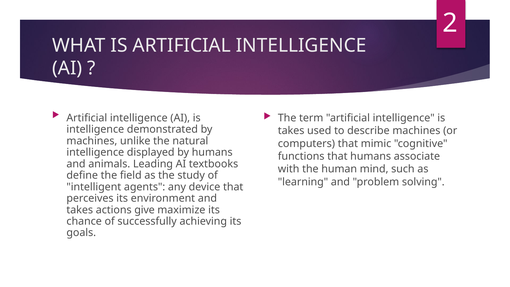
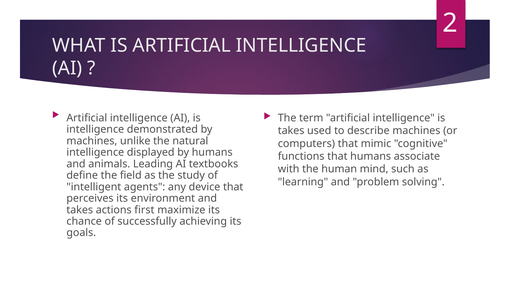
give: give -> first
